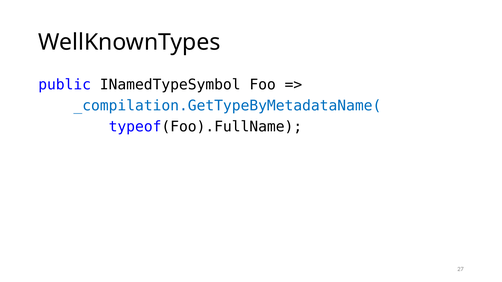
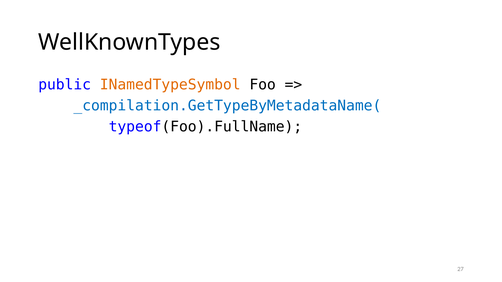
INamedTypeSymbol colour: black -> orange
